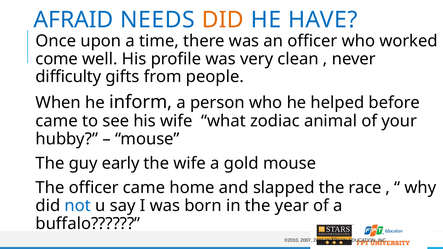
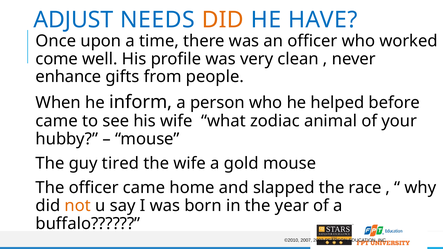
AFRAID: AFRAID -> ADJUST
difficulty: difficulty -> enhance
early: early -> tired
not colour: blue -> orange
